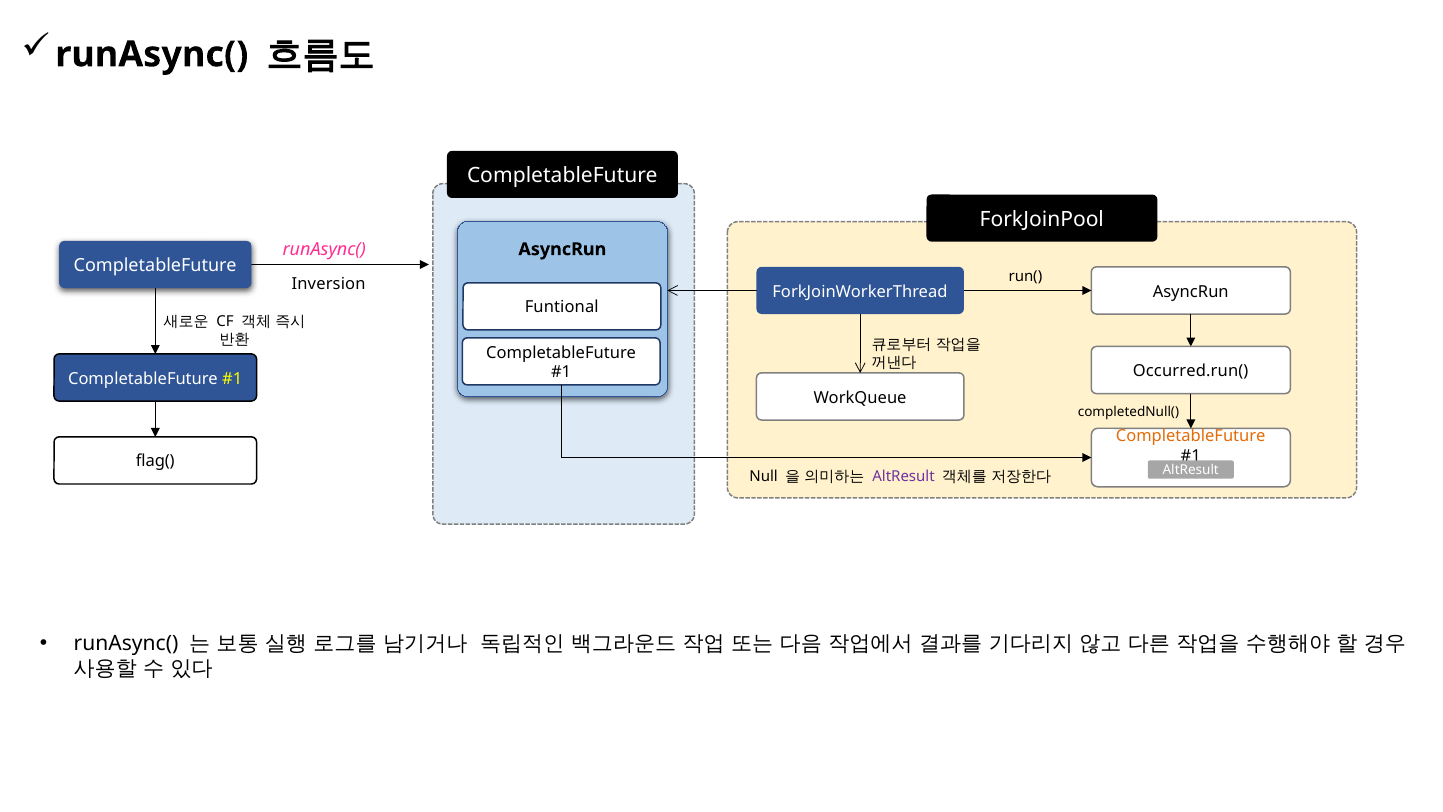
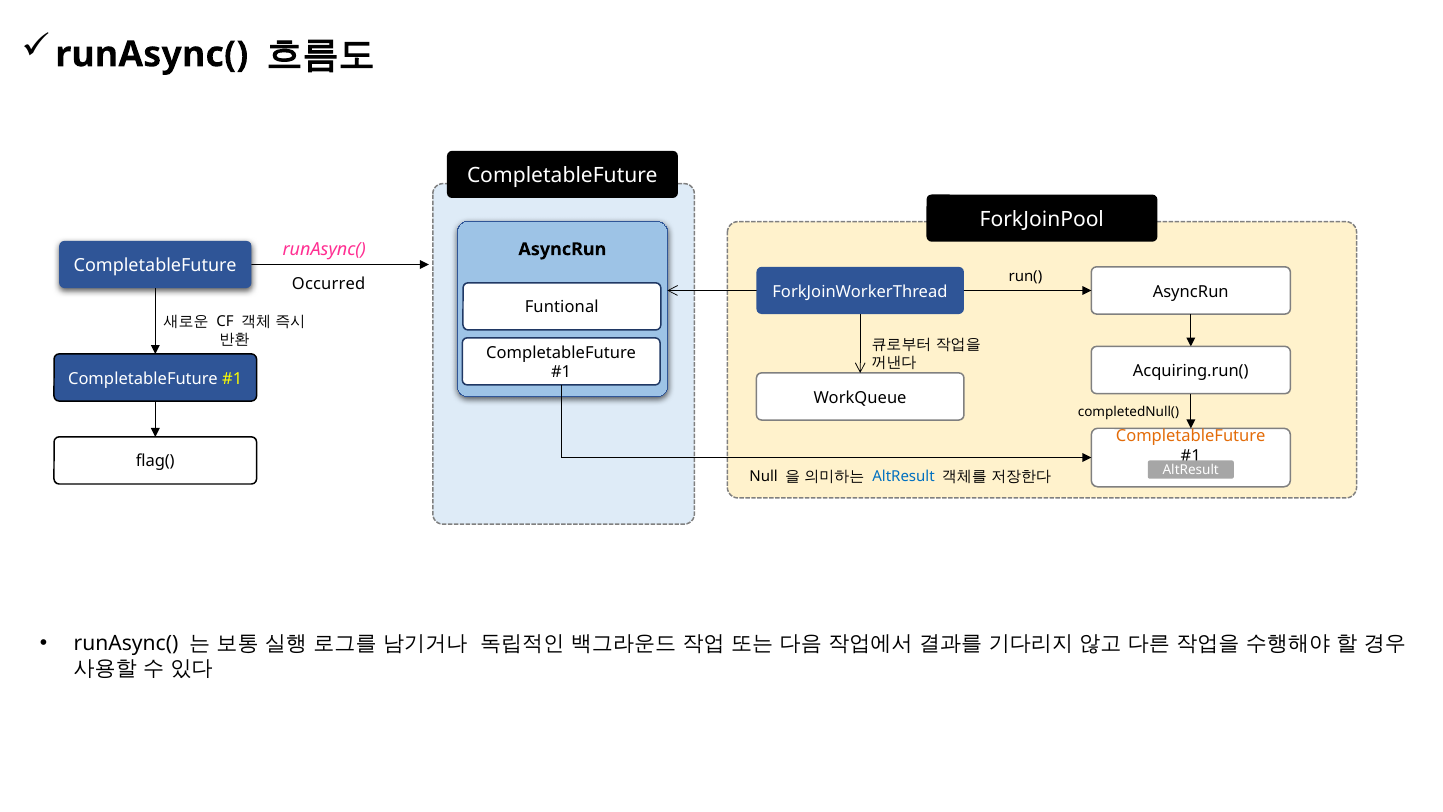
Inversion: Inversion -> Occurred
Occurred.run(: Occurred.run( -> Acquiring.run(
AltResult at (904, 476) colour: purple -> blue
